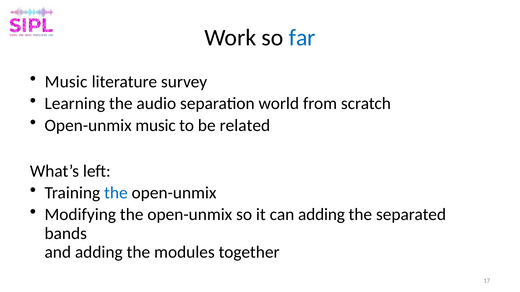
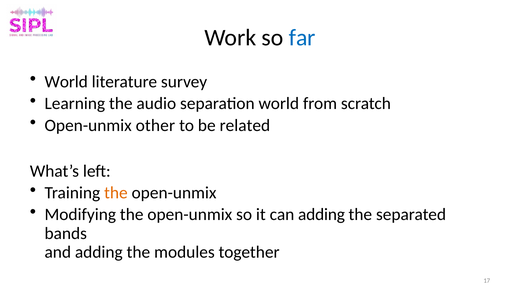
Music at (66, 82): Music -> World
Open-unmix music: music -> other
the at (116, 193) colour: blue -> orange
